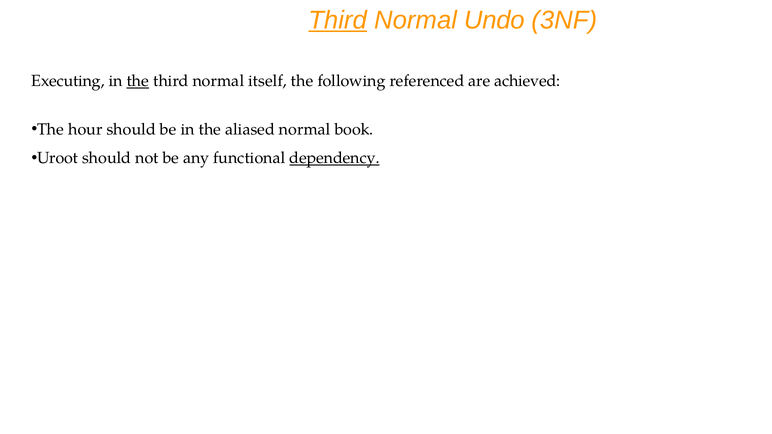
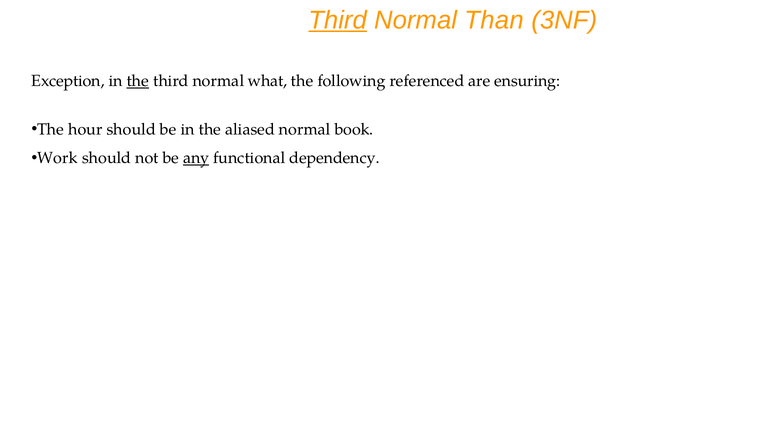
Undo: Undo -> Than
Executing: Executing -> Exception
itself: itself -> what
achieved: achieved -> ensuring
Uroot: Uroot -> Work
any underline: none -> present
dependency underline: present -> none
